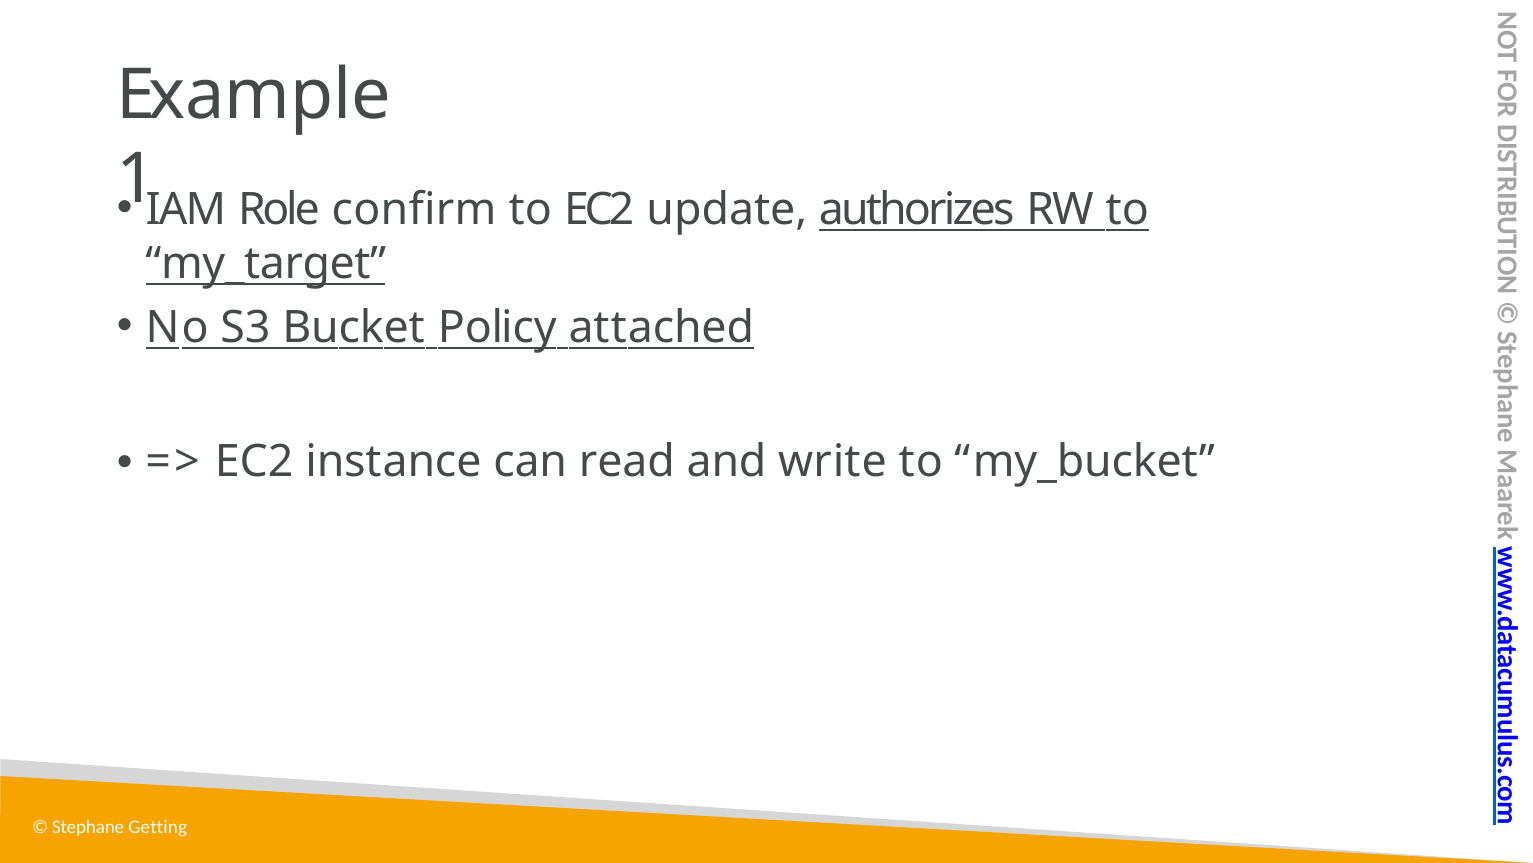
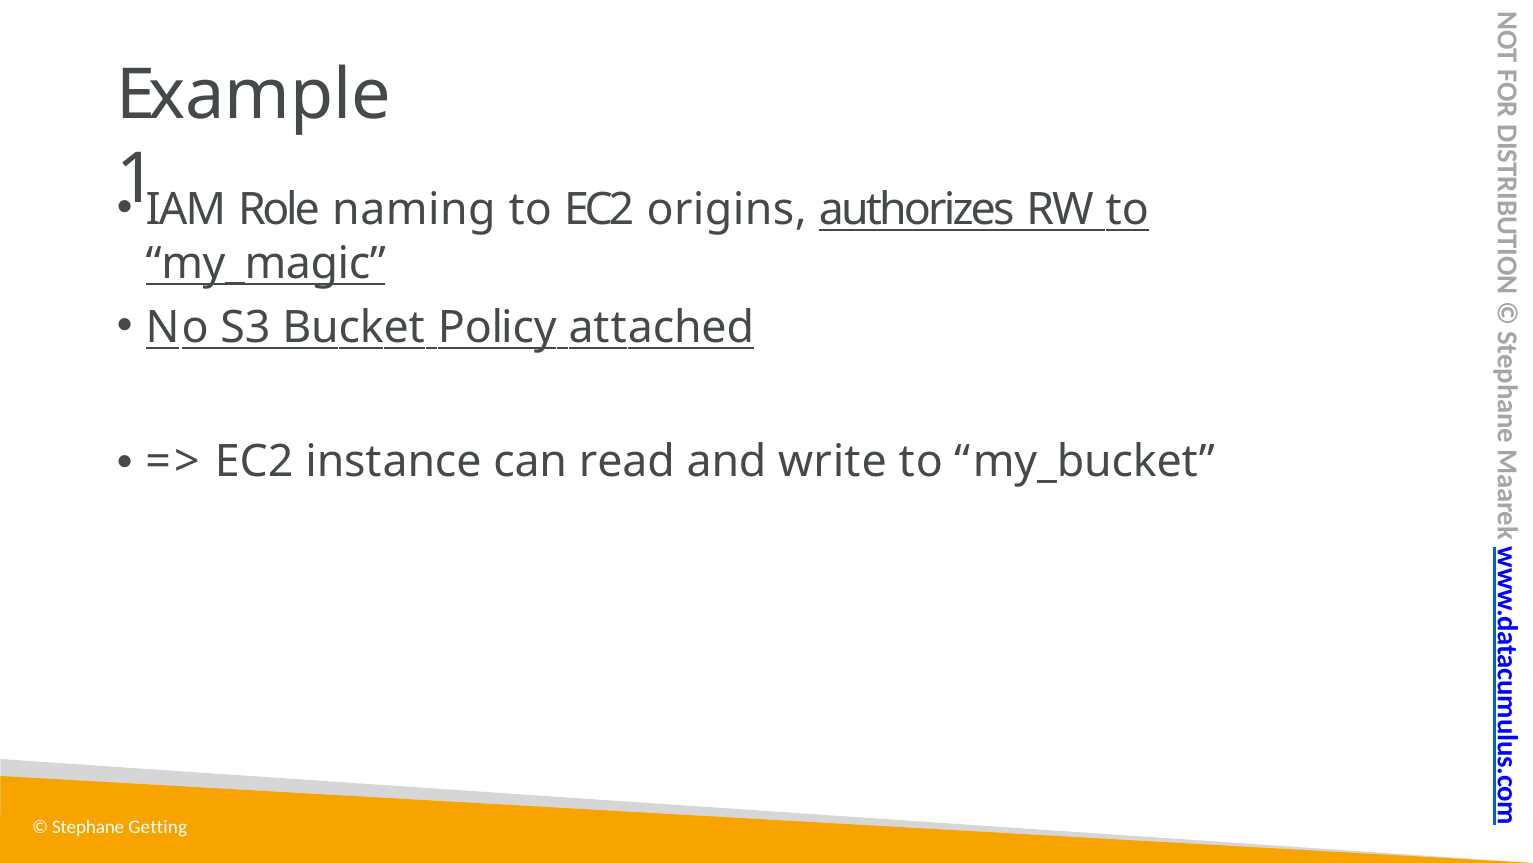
confirm: confirm -> naming
update: update -> origins
my_target: my_target -> my_magic
